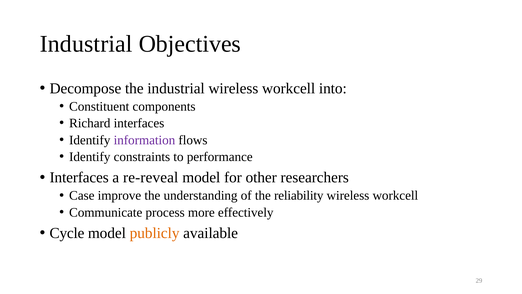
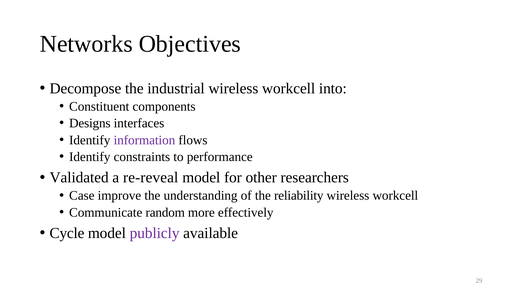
Industrial at (86, 44): Industrial -> Networks
Richard: Richard -> Designs
Interfaces at (79, 177): Interfaces -> Validated
process: process -> random
publicly colour: orange -> purple
